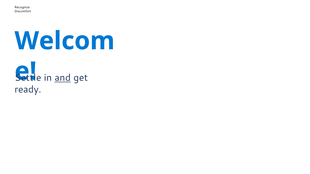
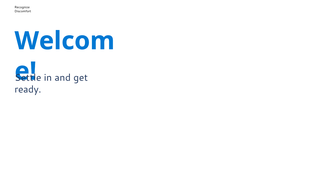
and underline: present -> none
